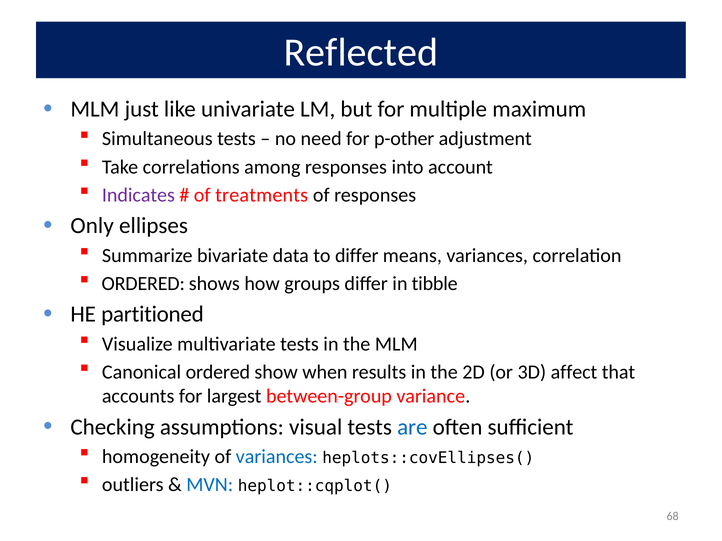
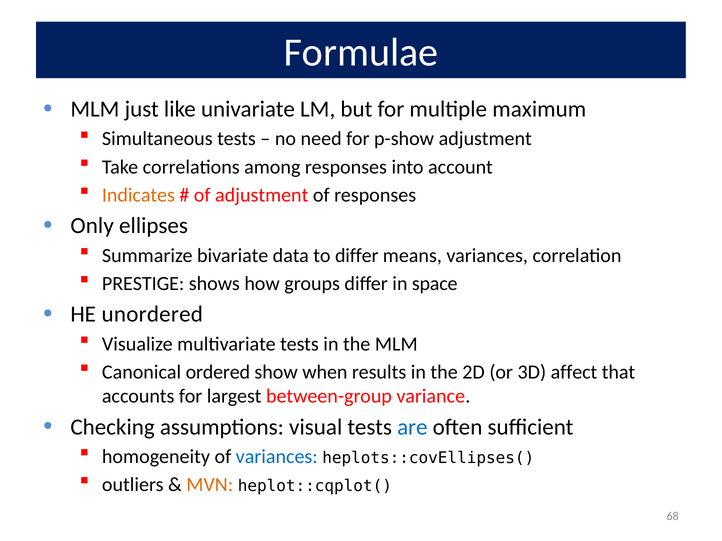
Reflected: Reflected -> Formulae
p-other: p-other -> p-show
Indicates colour: purple -> orange
of treatments: treatments -> adjustment
ORDERED at (143, 284): ORDERED -> PRESTIGE
tibble: tibble -> space
partitioned: partitioned -> unordered
MVN colour: blue -> orange
